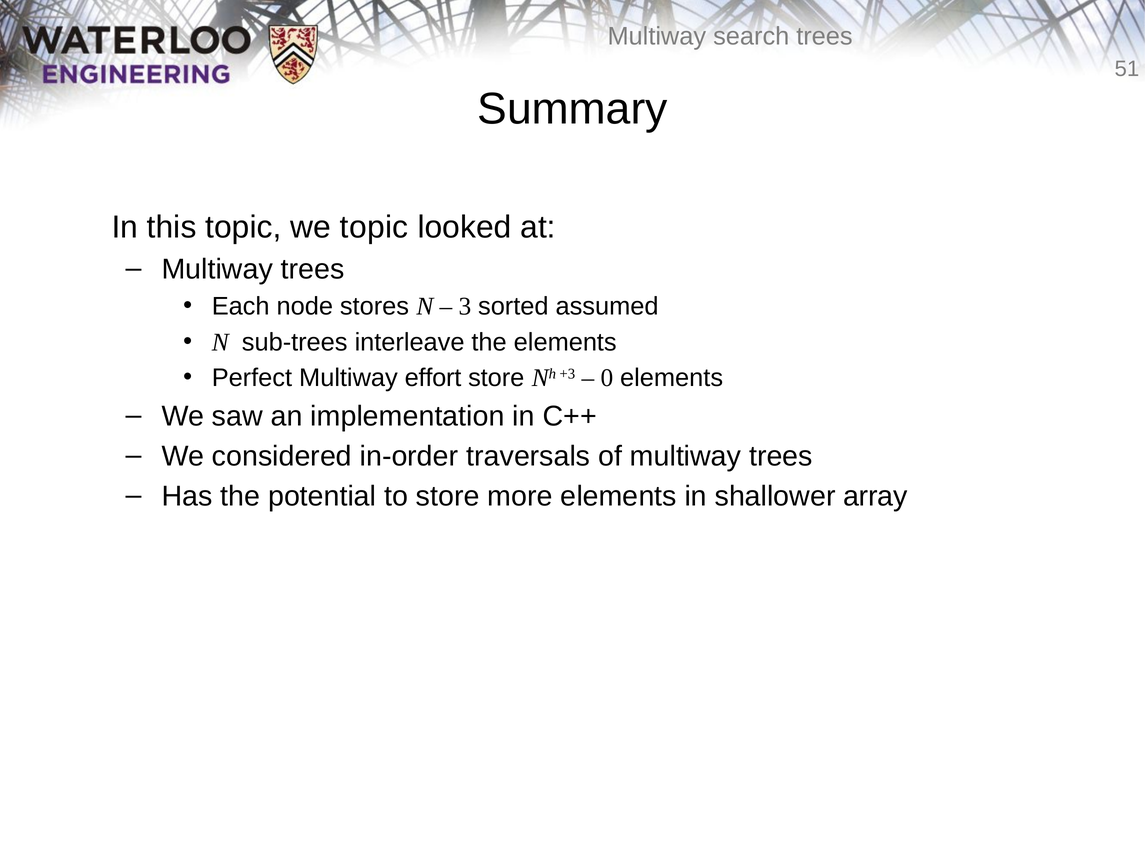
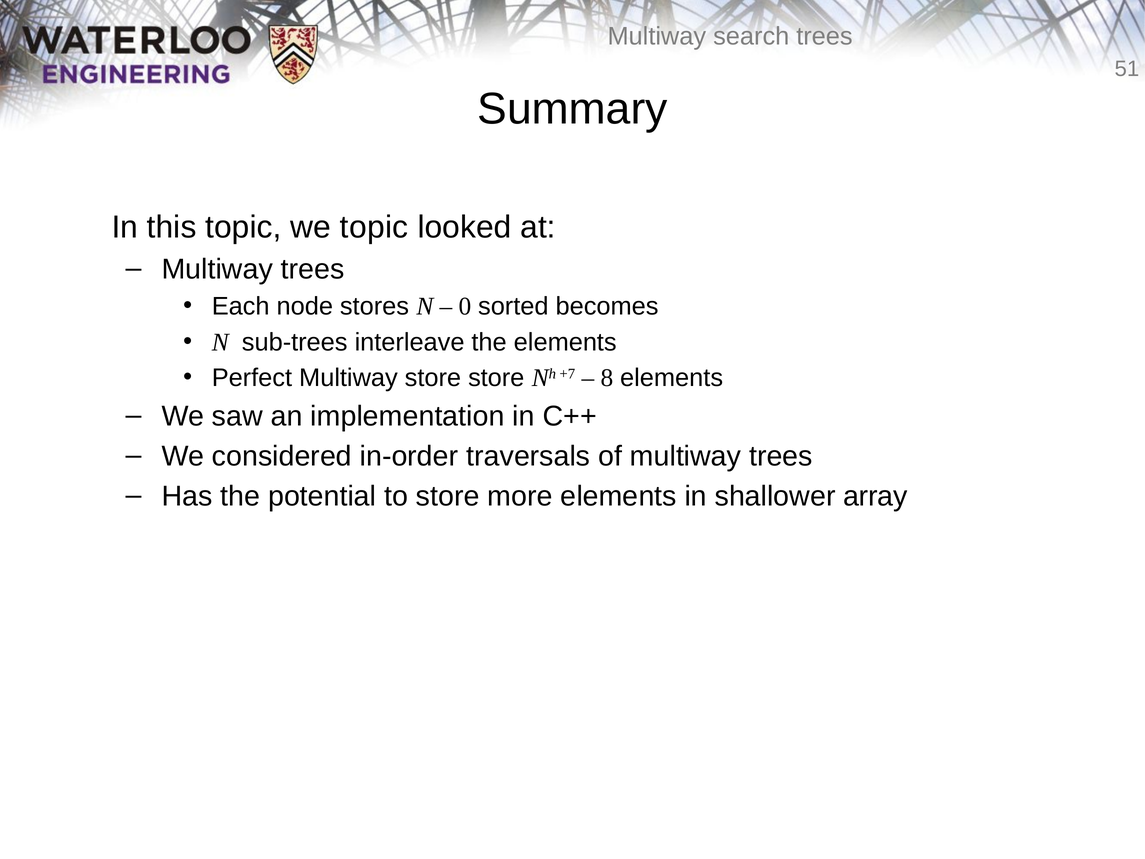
3: 3 -> 0
assumed: assumed -> becomes
Multiway effort: effort -> store
+3: +3 -> +7
0: 0 -> 8
